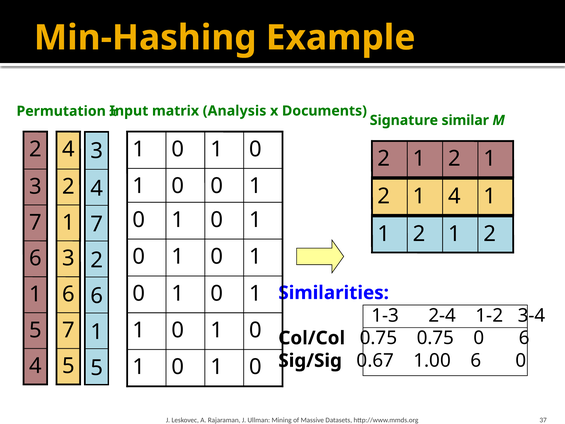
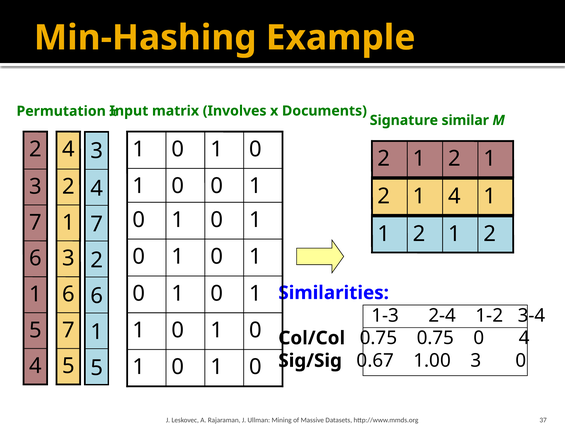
Analysis: Analysis -> Involves
0 6: 6 -> 4
1.00 6: 6 -> 3
